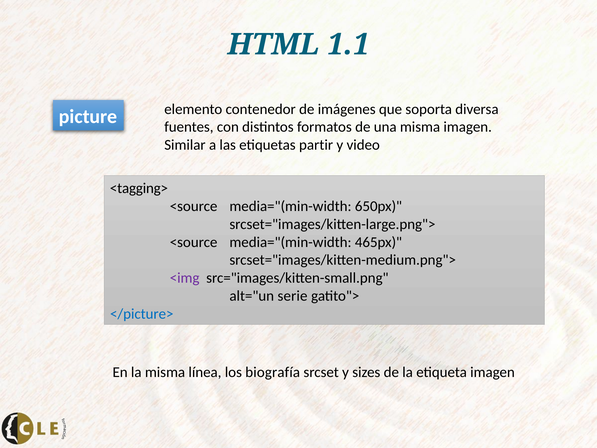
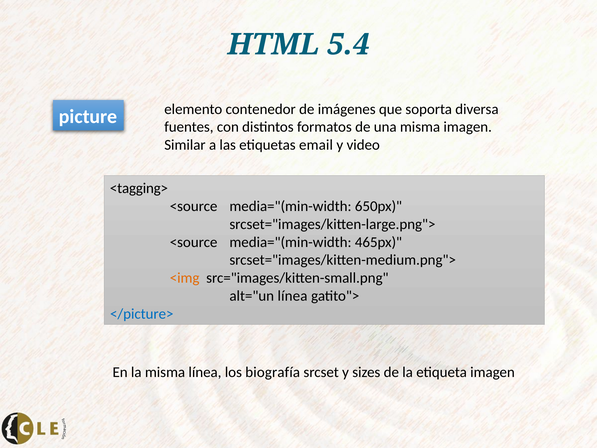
1.1: 1.1 -> 5.4
partir: partir -> email
<img colour: purple -> orange
alt="un serie: serie -> línea
